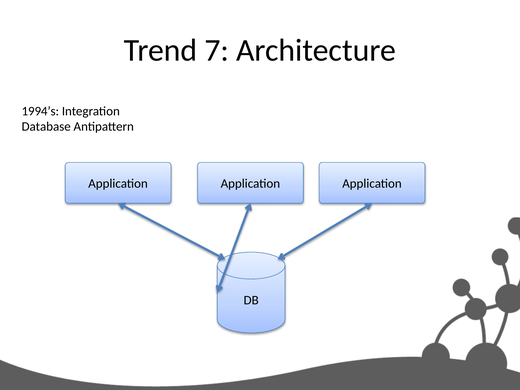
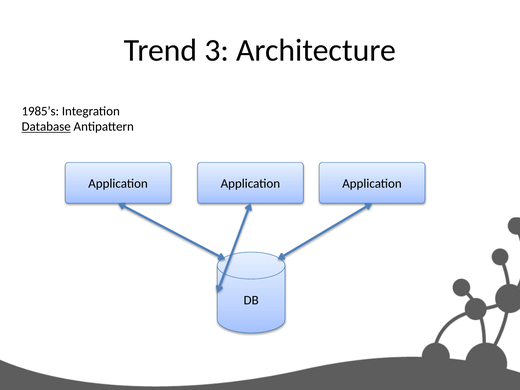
7: 7 -> 3
1994’s: 1994’s -> 1985’s
Database underline: none -> present
